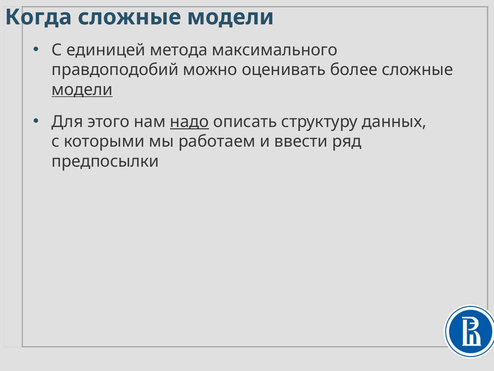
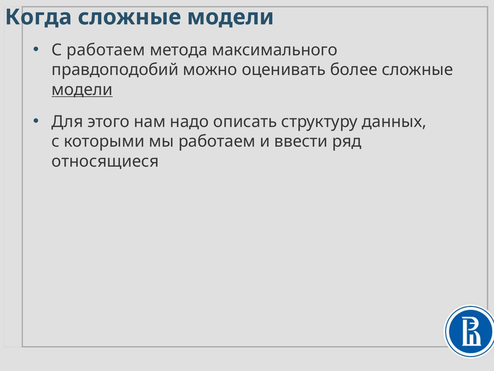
С единицей: единицей -> работаем
надо underline: present -> none
предпосылки: предпосылки -> относящиеся
